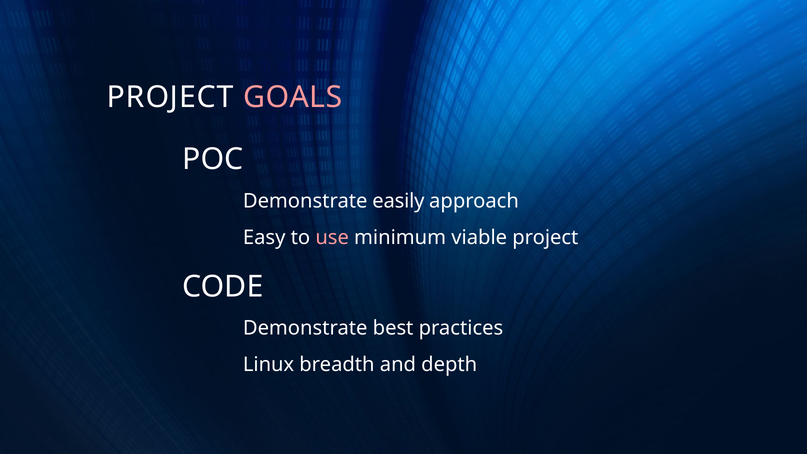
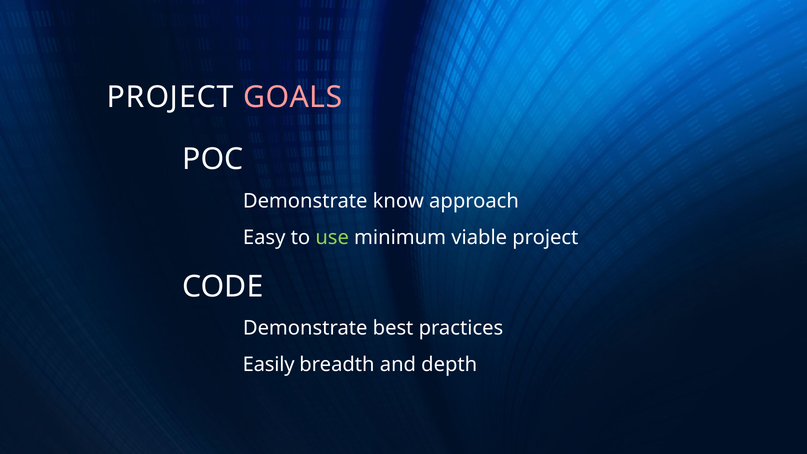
easily: easily -> know
use colour: pink -> light green
Linux: Linux -> Easily
